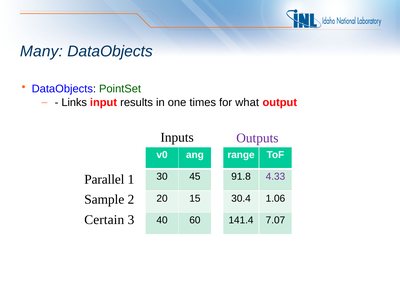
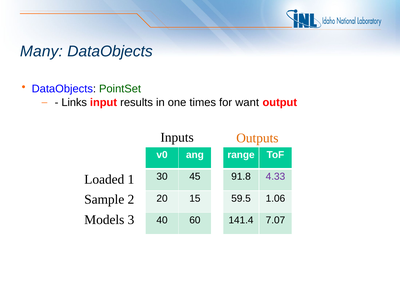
what: what -> want
Outputs colour: purple -> orange
Parallel: Parallel -> Loaded
30.4: 30.4 -> 59.5
Certain: Certain -> Models
